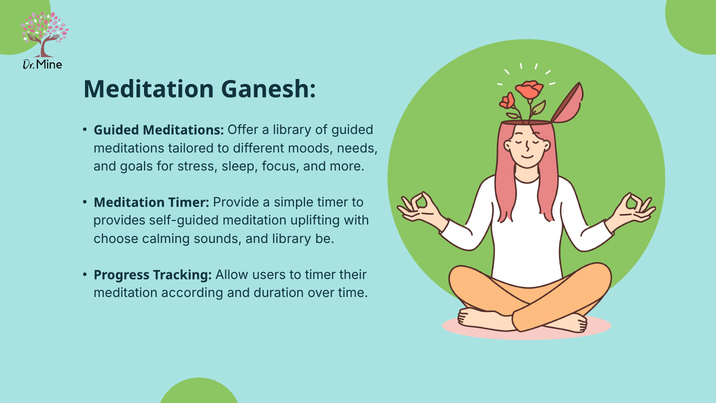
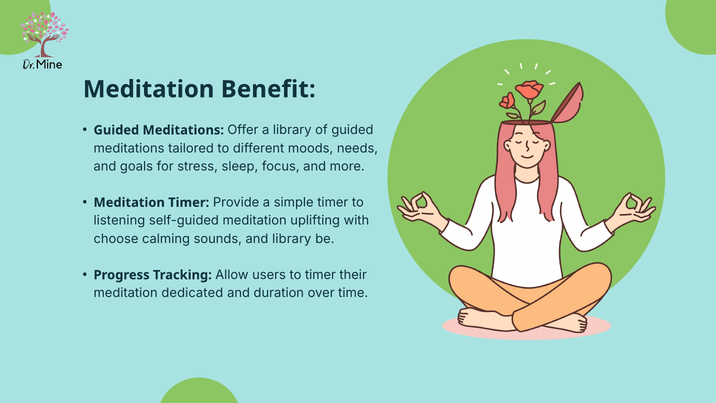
Ganesh: Ganesh -> Benefit
provides: provides -> listening
according: according -> dedicated
